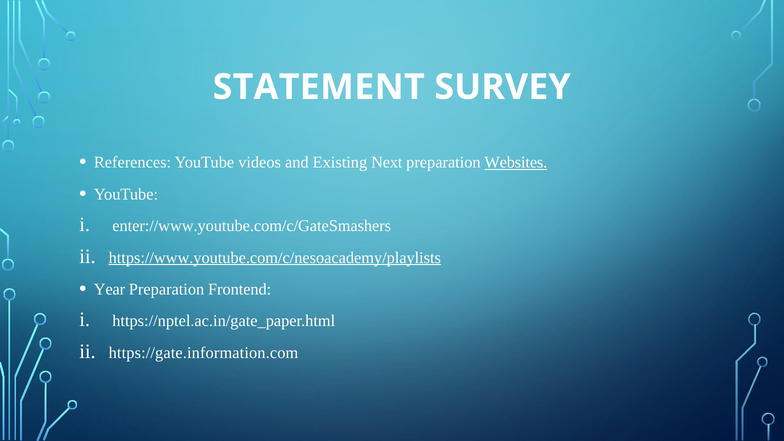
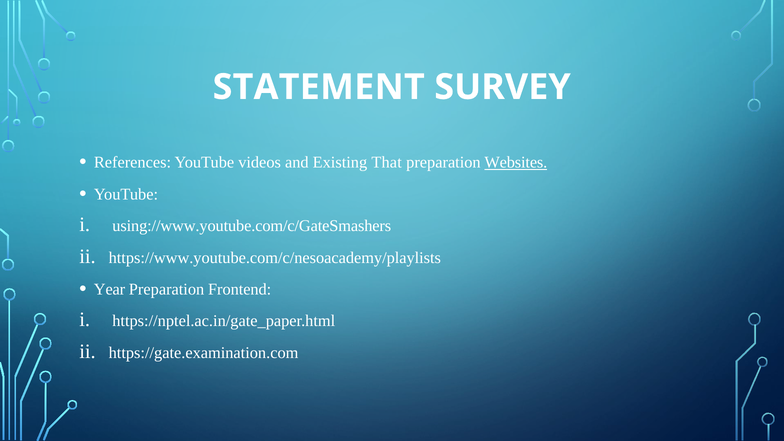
Next: Next -> That
enter://www.youtube.com/c/GateSmashers: enter://www.youtube.com/c/GateSmashers -> using://www.youtube.com/c/GateSmashers
https://www.youtube.com/c/nesoacademy/playlists underline: present -> none
https://gate.information.com: https://gate.information.com -> https://gate.examination.com
